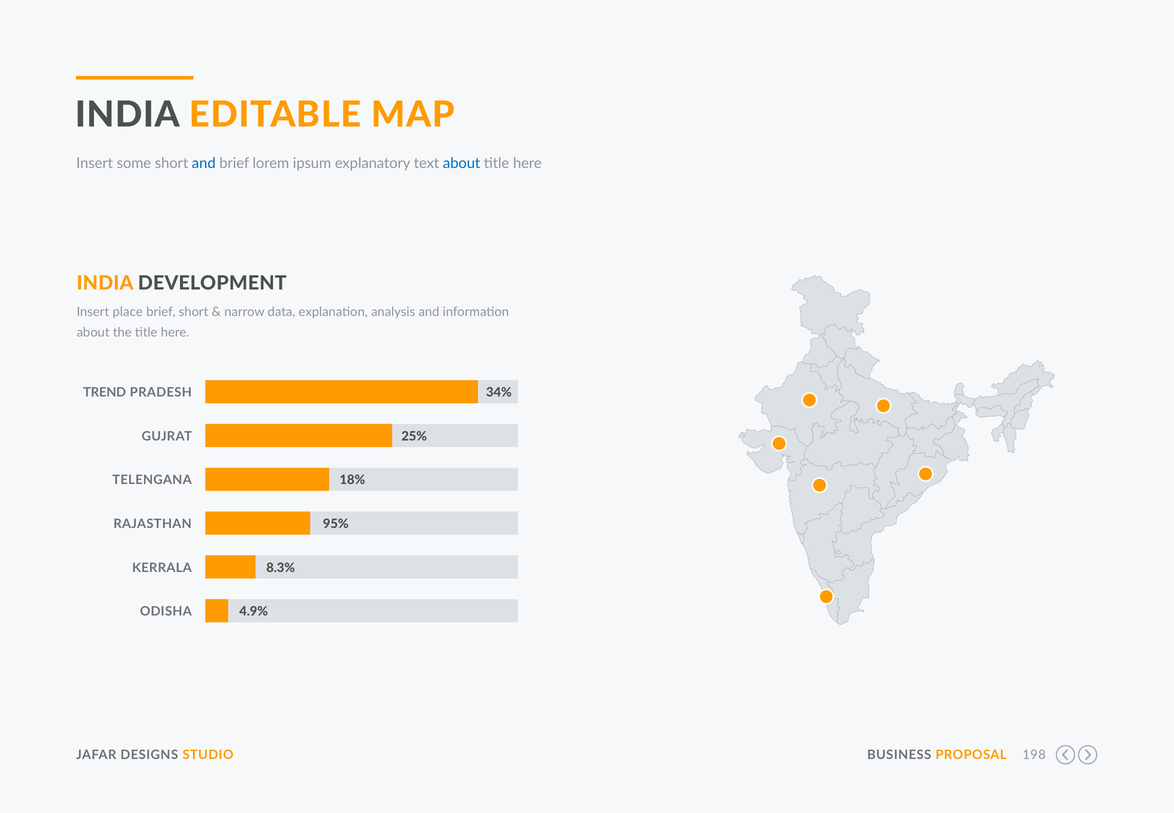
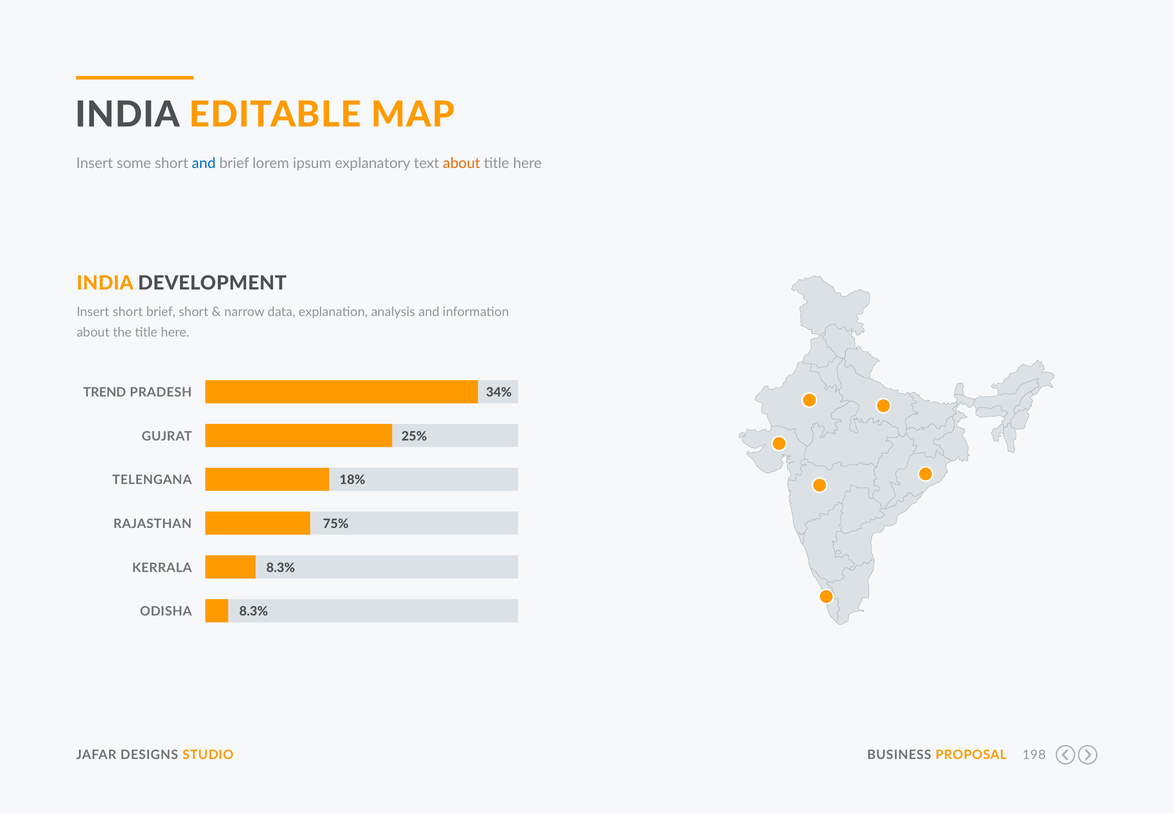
about at (462, 163) colour: blue -> orange
Insert place: place -> short
95%: 95% -> 75%
ODISHA 4.9%: 4.9% -> 8.3%
